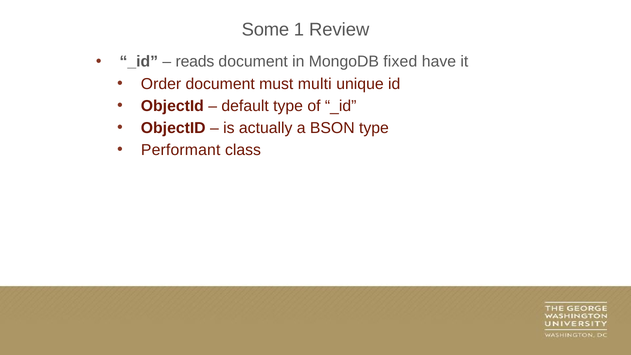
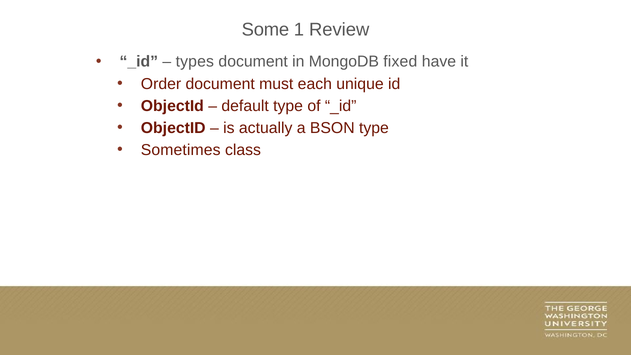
reads: reads -> types
multi: multi -> each
Performant: Performant -> Sometimes
